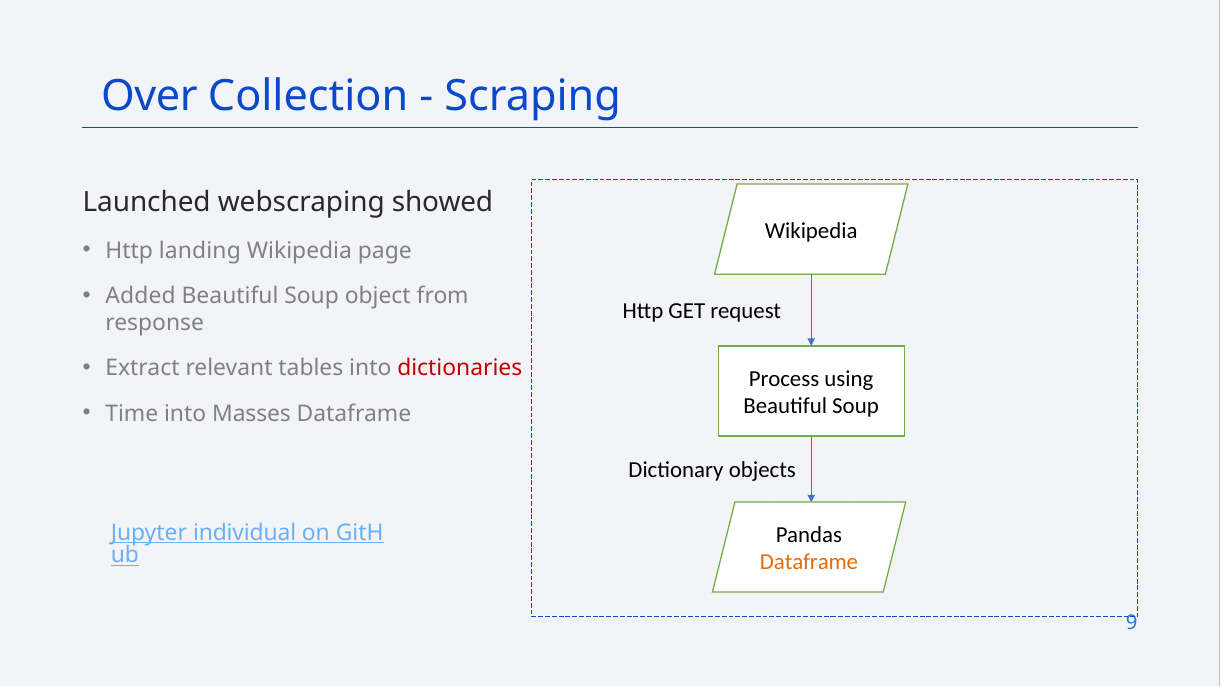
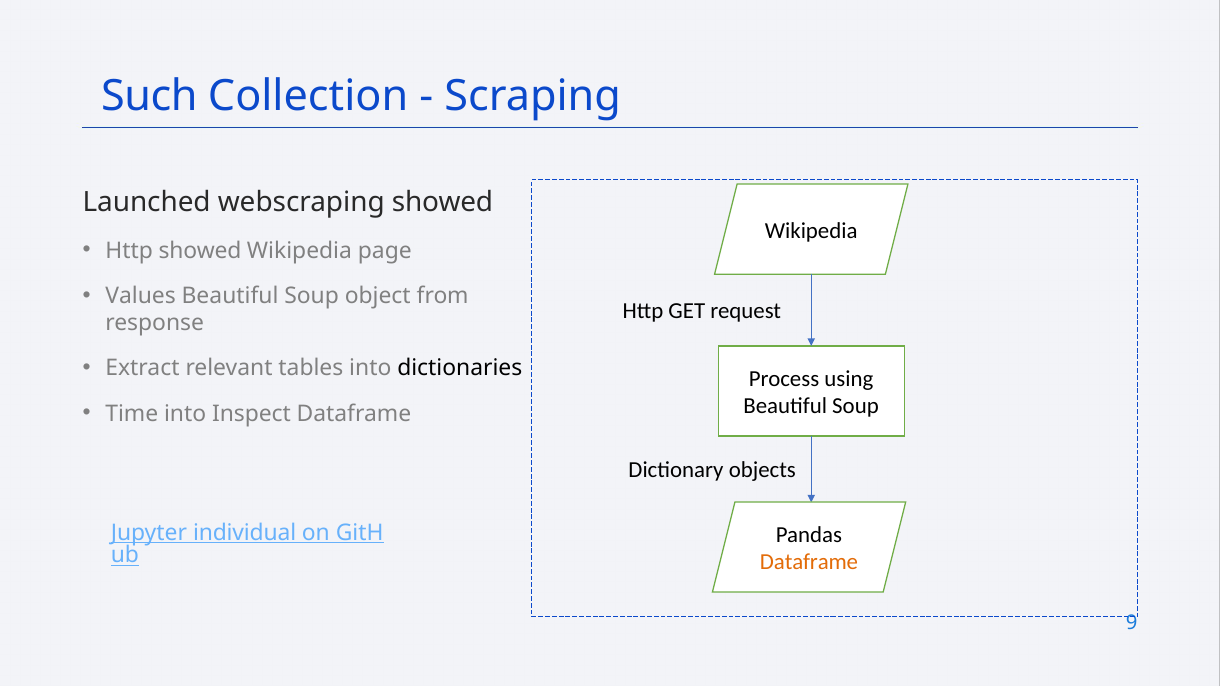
Over: Over -> Such
Http landing: landing -> showed
Added: Added -> Values
dictionaries colour: red -> black
Masses: Masses -> Inspect
